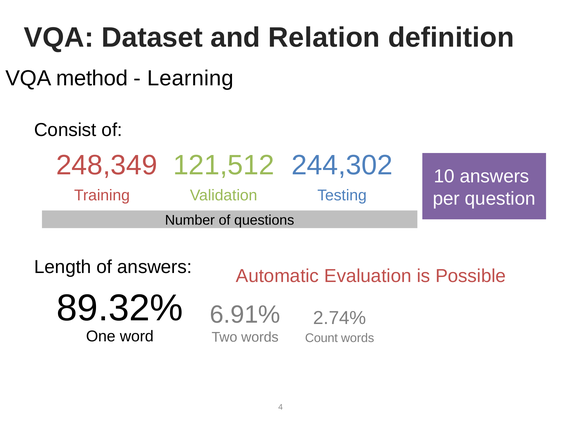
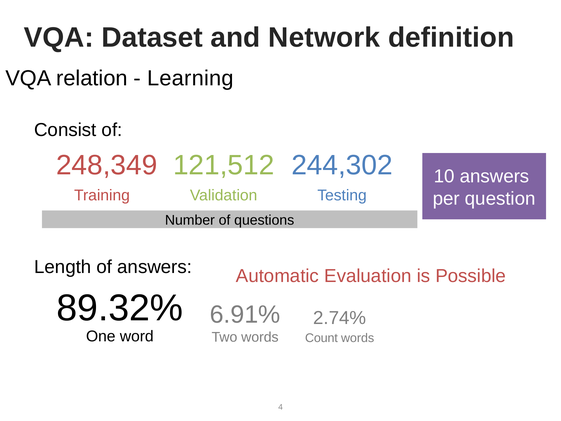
Relation: Relation -> Network
method: method -> relation
